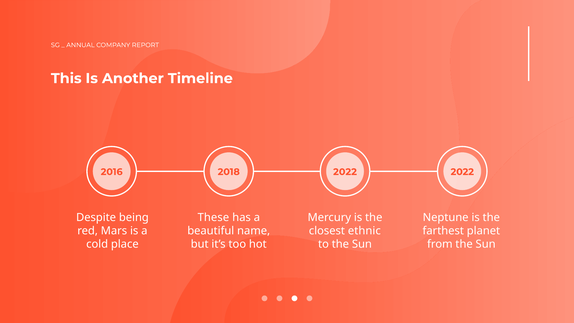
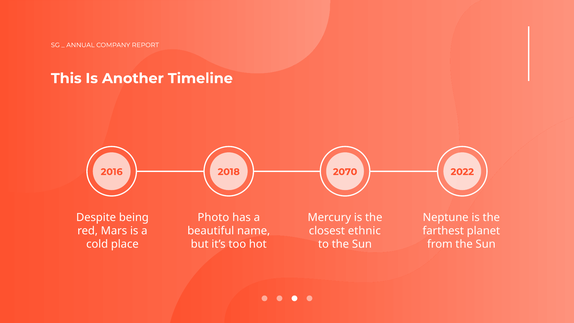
2016 2022: 2022 -> 2070
These: These -> Photo
